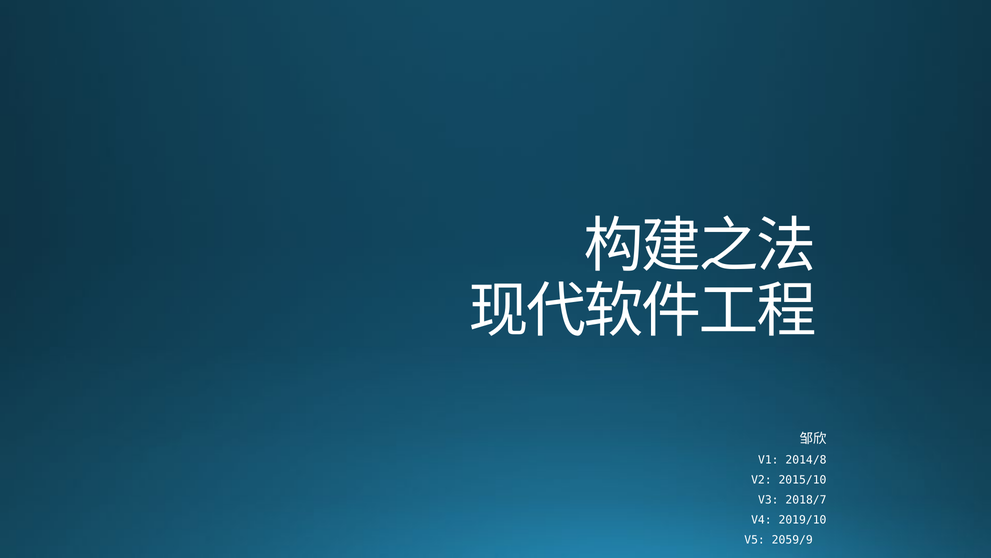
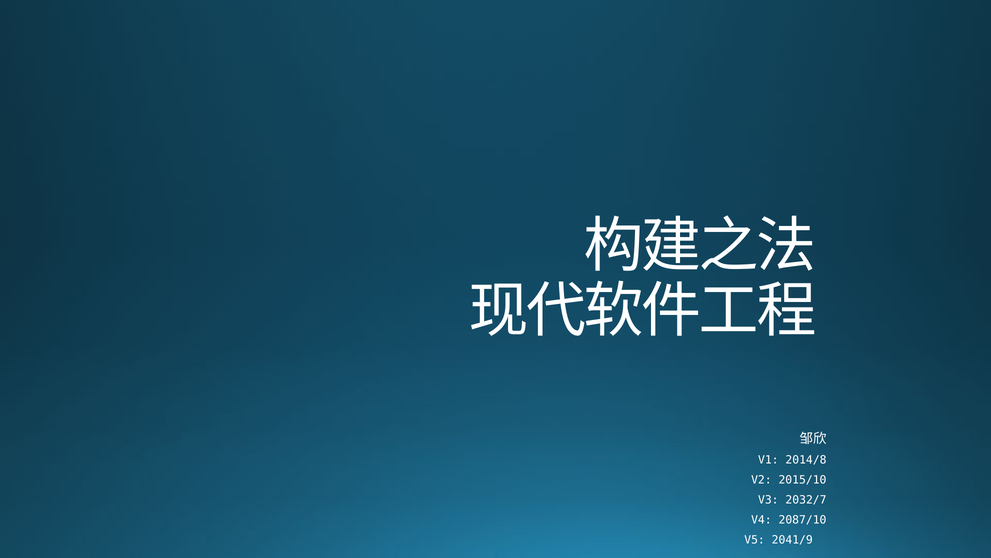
2018/7: 2018/7 -> 2032/7
2019/10: 2019/10 -> 2087/10
2059/9: 2059/9 -> 2041/9
